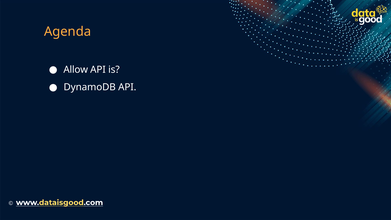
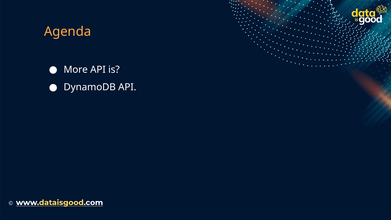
Allow: Allow -> More
